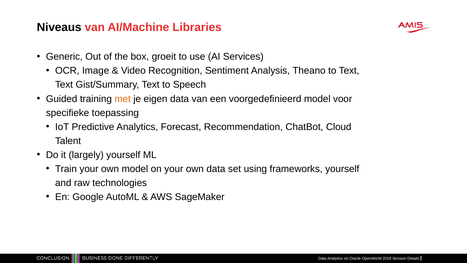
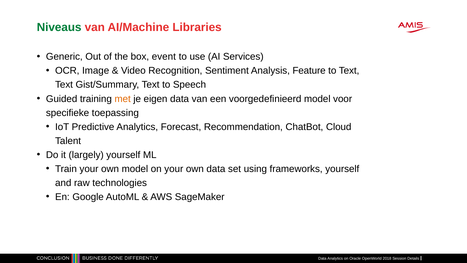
Niveaus colour: black -> green
groeit: groeit -> event
Theano: Theano -> Feature
